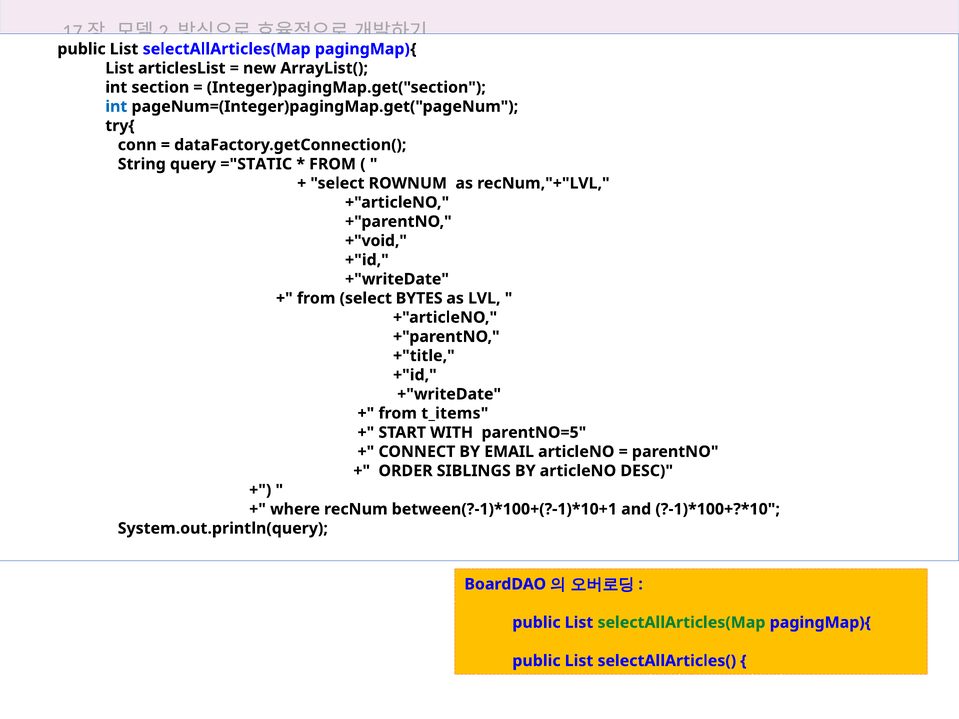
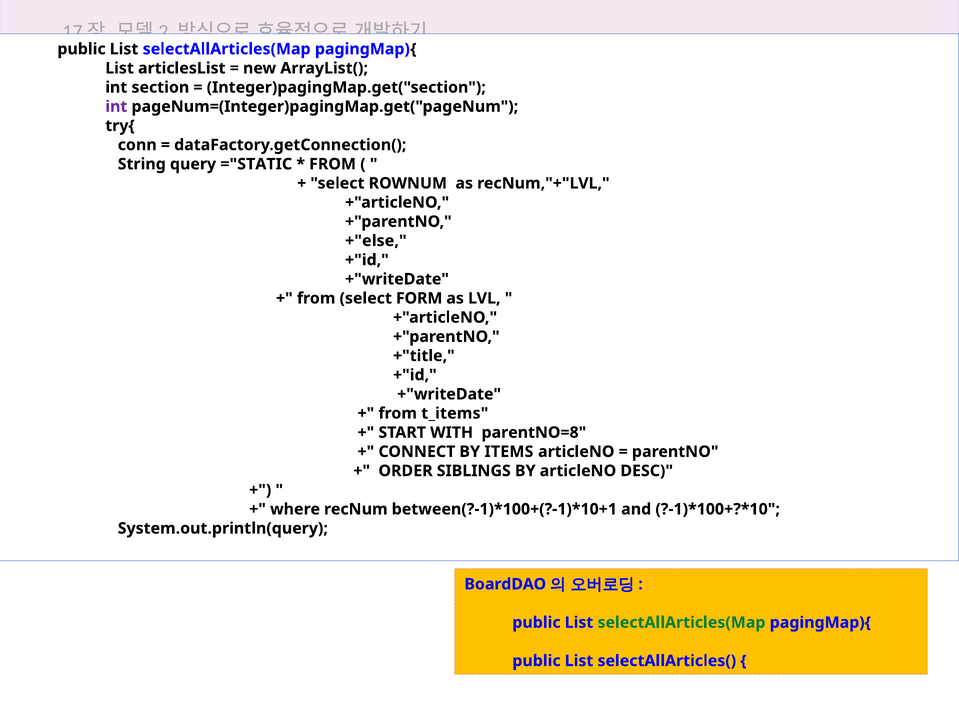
int at (116, 107) colour: blue -> purple
+"void: +"void -> +"else
BYTES: BYTES -> FORM
parentNO=5: parentNO=5 -> parentNO=8
EMAIL: EMAIL -> ITEMS
